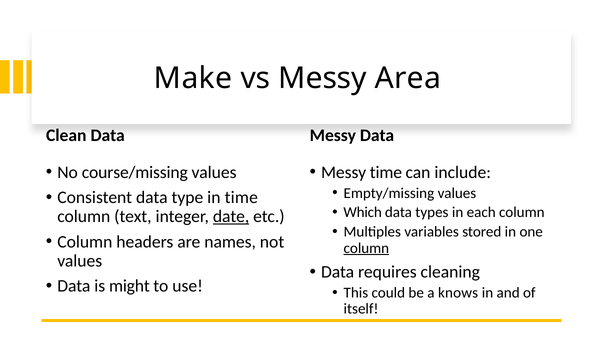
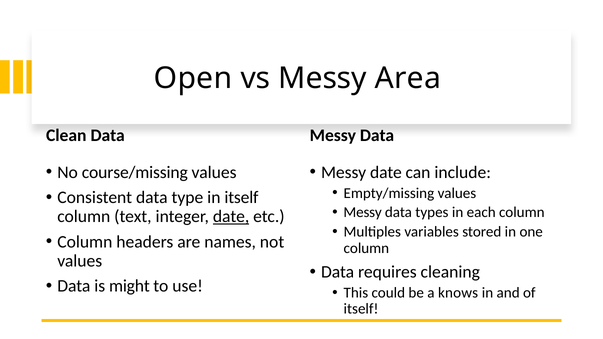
Make: Make -> Open
Messy time: time -> date
in time: time -> itself
Which at (363, 213): Which -> Messy
column at (366, 248) underline: present -> none
